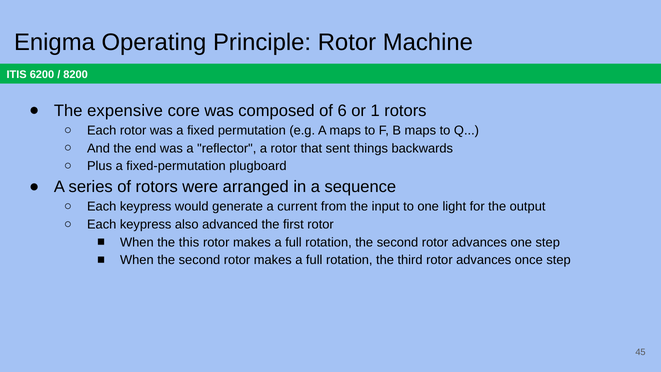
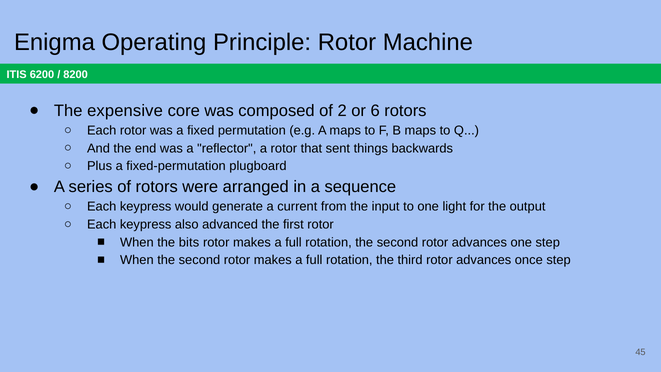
6: 6 -> 2
1: 1 -> 6
this: this -> bits
